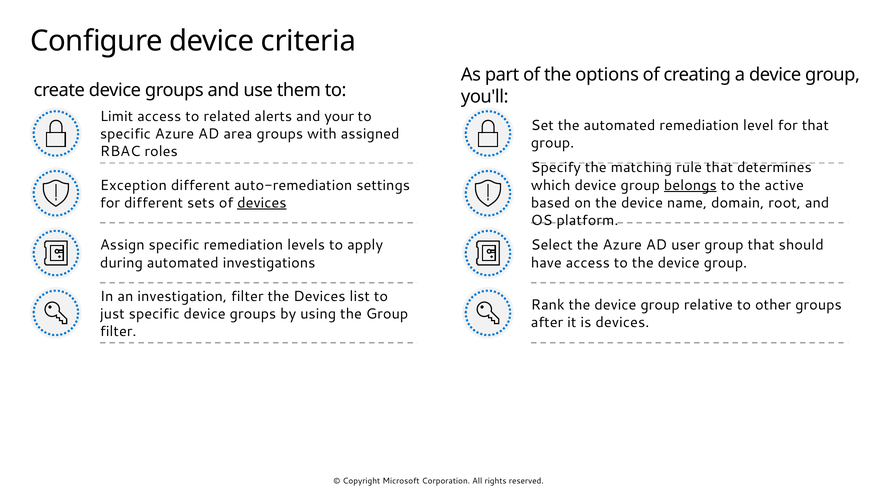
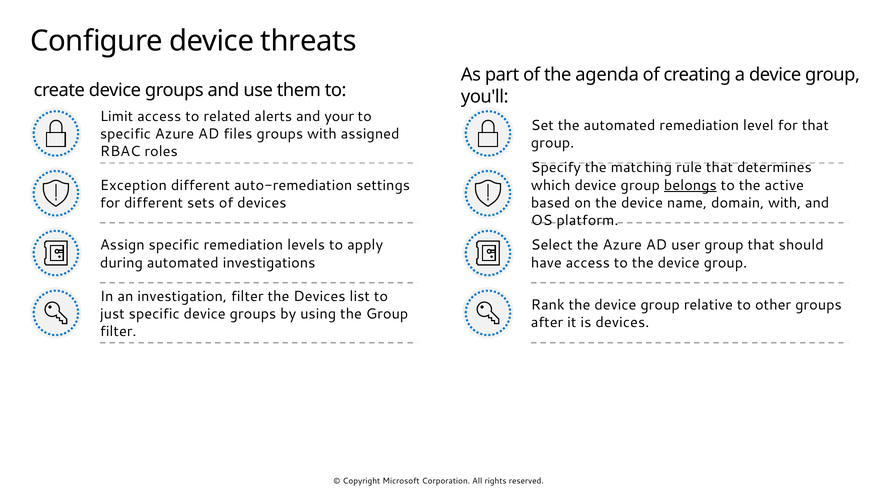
criteria: criteria -> threats
options: options -> agenda
area: area -> files
devices at (262, 202) underline: present -> none
domain root: root -> with
